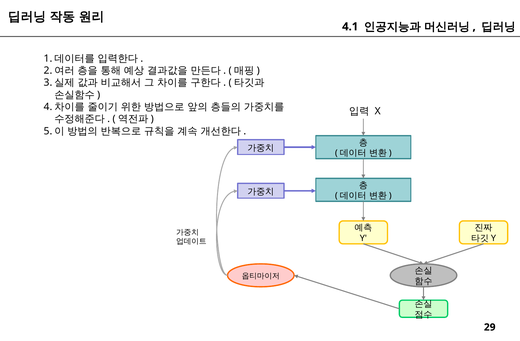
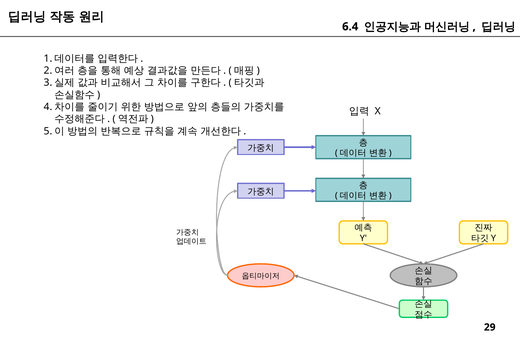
4.1: 4.1 -> 6.4
